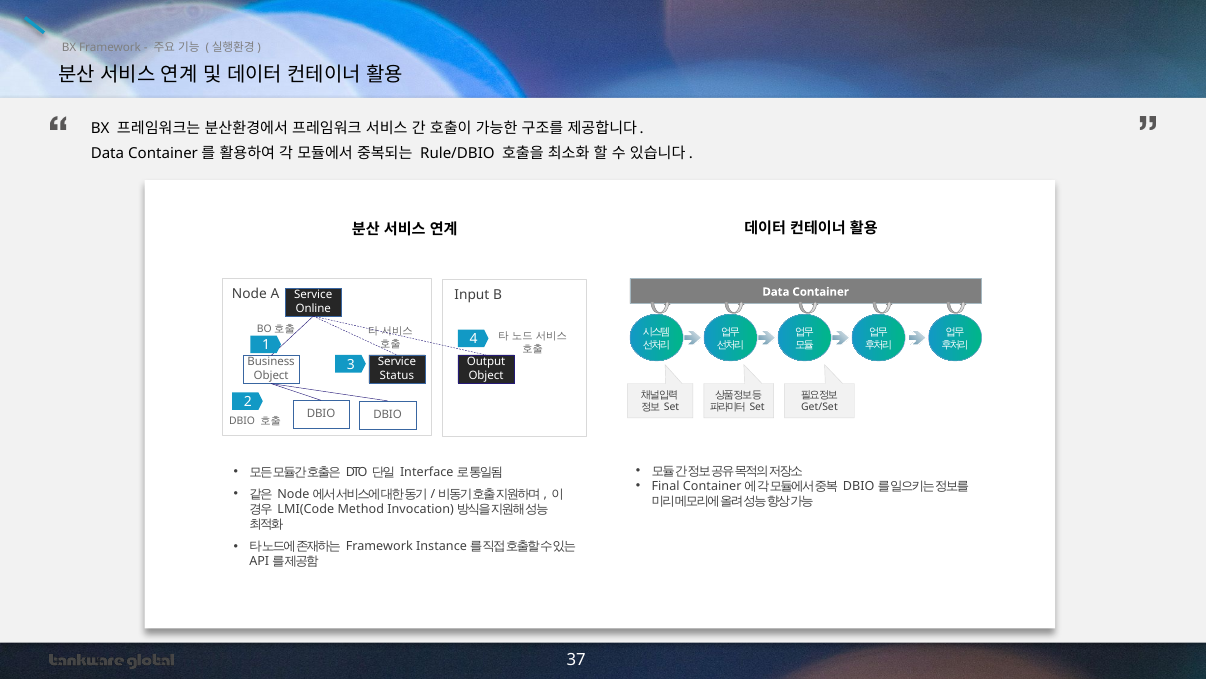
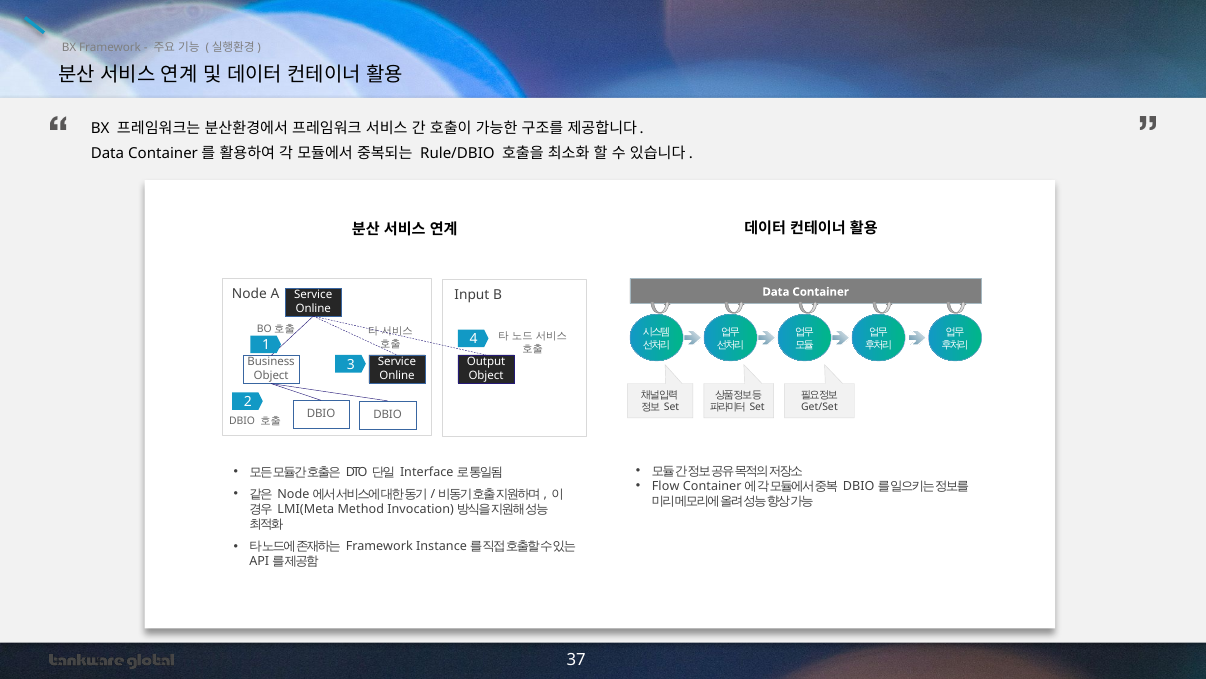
Status at (397, 375): Status -> Online
Final: Final -> Flow
LMI(Code: LMI(Code -> LMI(Meta
